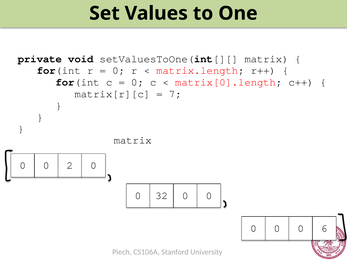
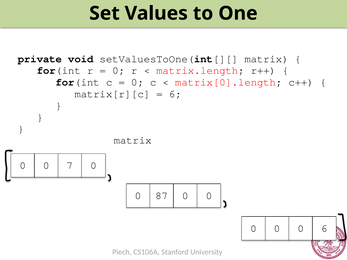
7 at (175, 94): 7 -> 6
2: 2 -> 7
32: 32 -> 87
